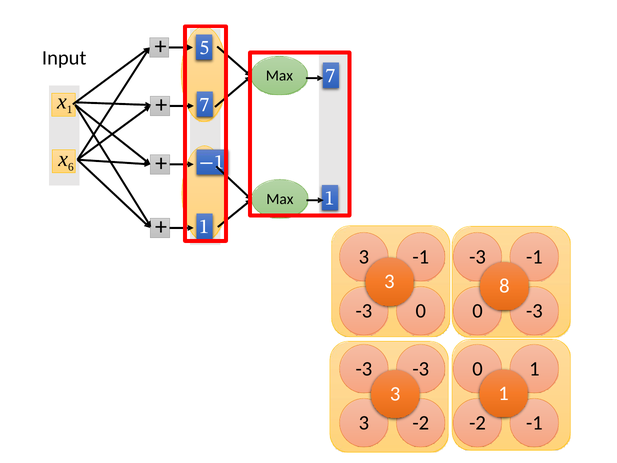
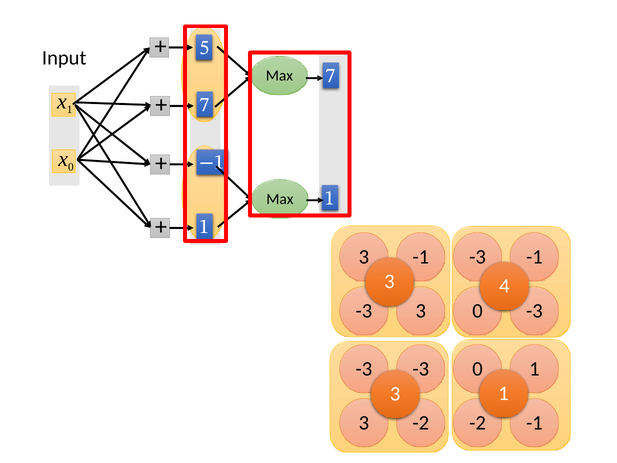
6 at (71, 167): 6 -> 0
8: 8 -> 4
0 at (421, 311): 0 -> 3
